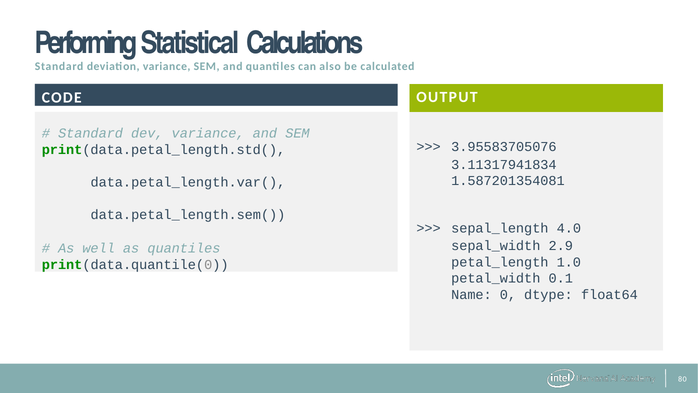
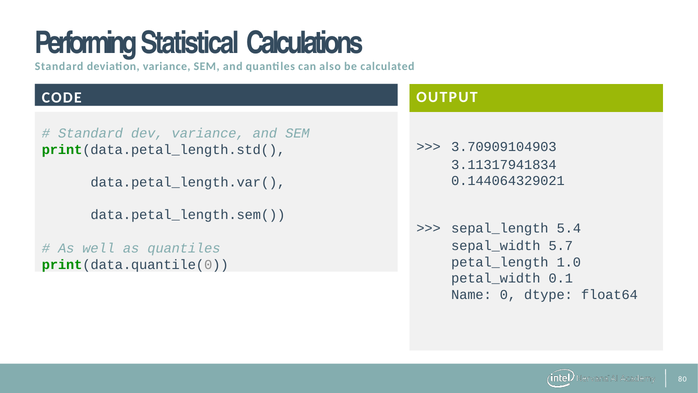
3.95583705076: 3.95583705076 -> 3.70909104903
1.587201354081: 1.587201354081 -> 0.144064329021
4.0: 4.0 -> 5.4
2.9: 2.9 -> 5.7
